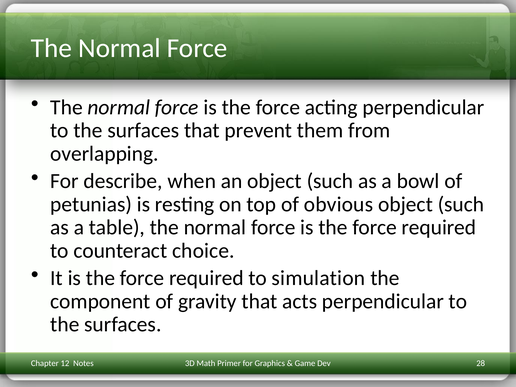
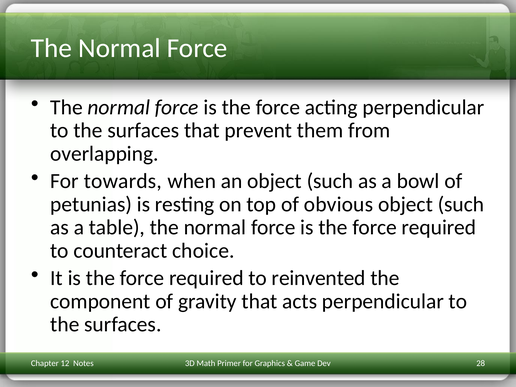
describe: describe -> towards
simulation: simulation -> reinvented
